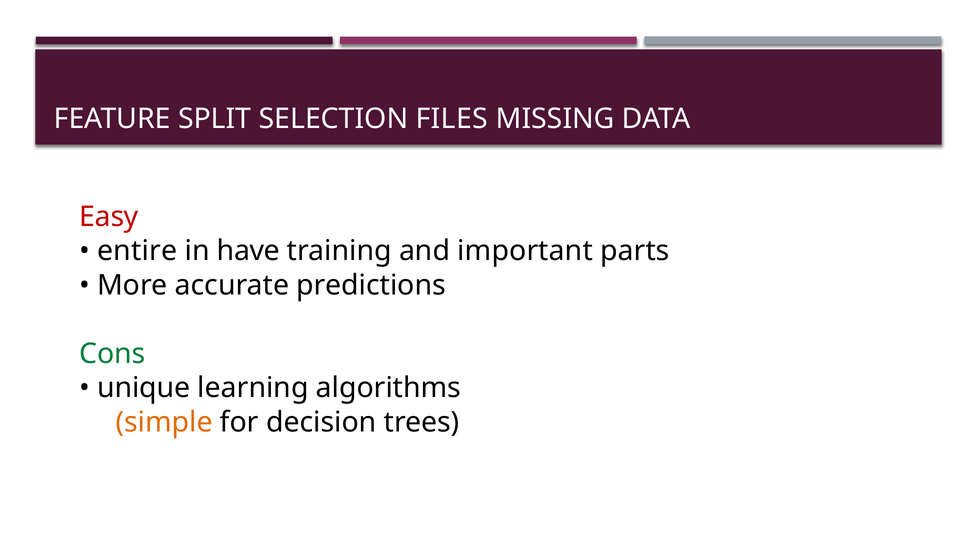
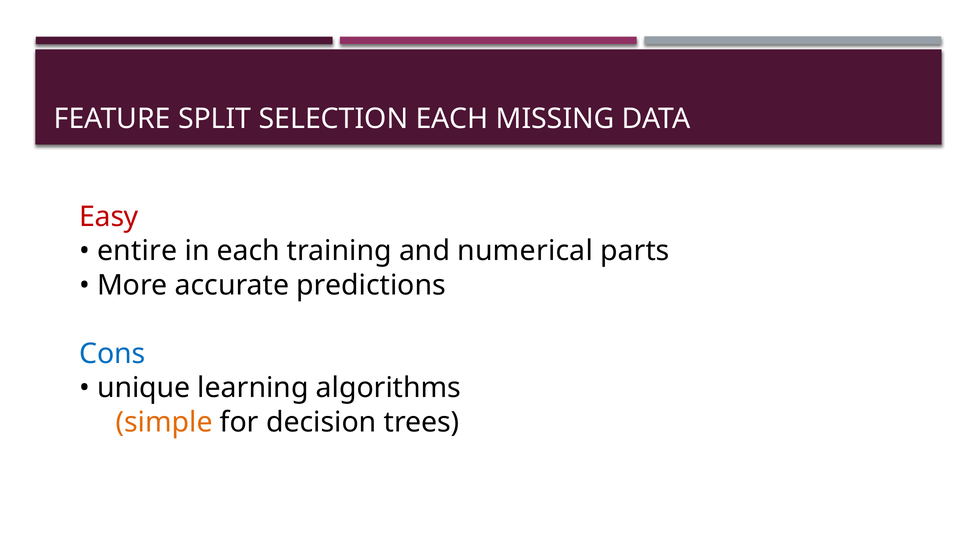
SELECTION FILES: FILES -> EACH
in have: have -> each
important: important -> numerical
Cons colour: green -> blue
